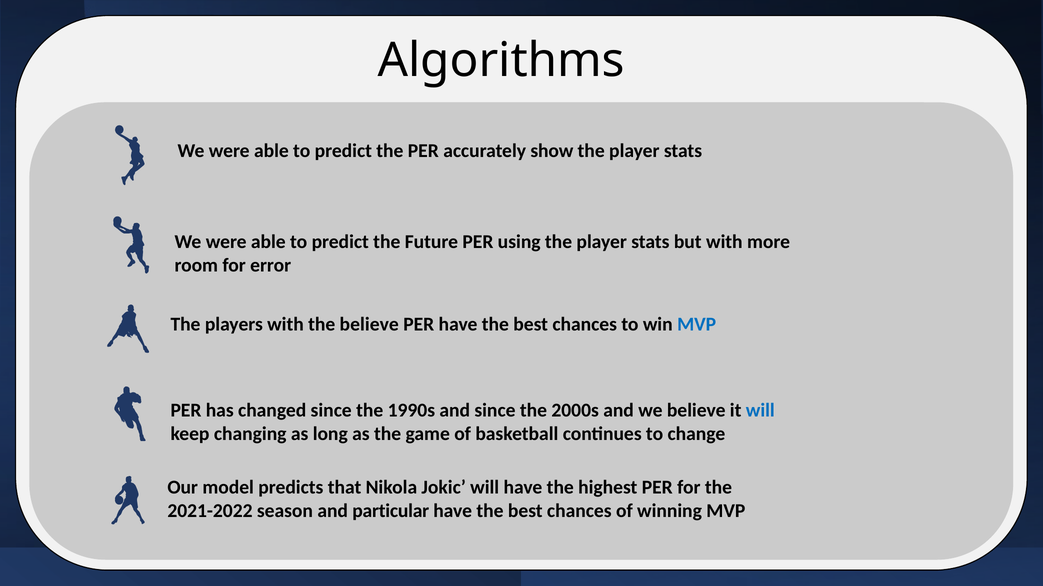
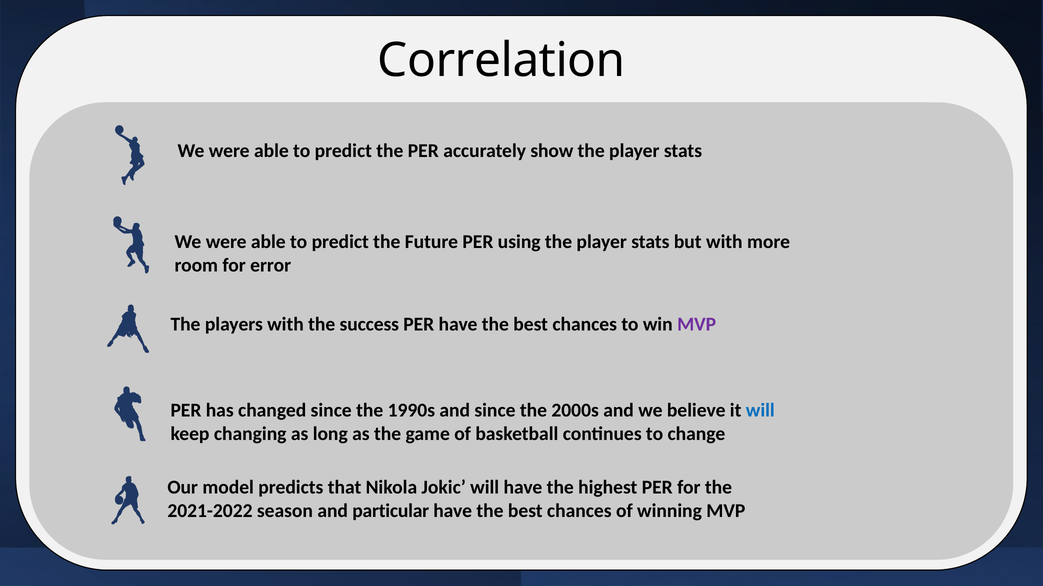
Algorithms: Algorithms -> Correlation
the believe: believe -> success
MVP at (697, 325) colour: blue -> purple
